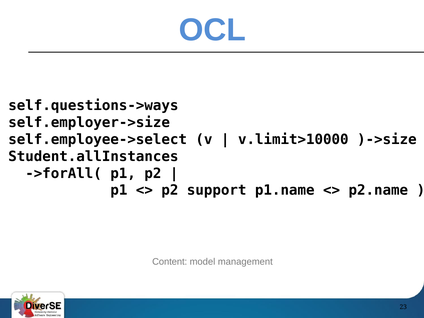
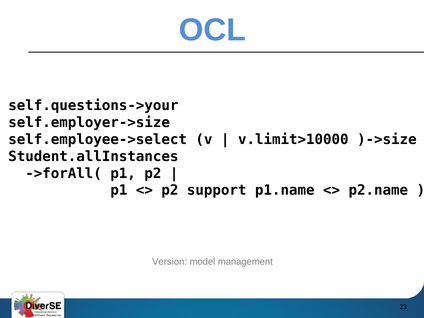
self.questions->ways: self.questions->ways -> self.questions->your
Content: Content -> Version
